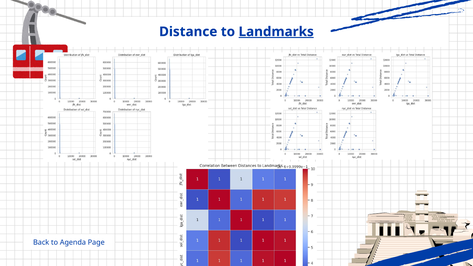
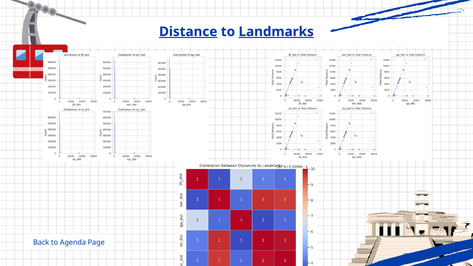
Distance underline: none -> present
